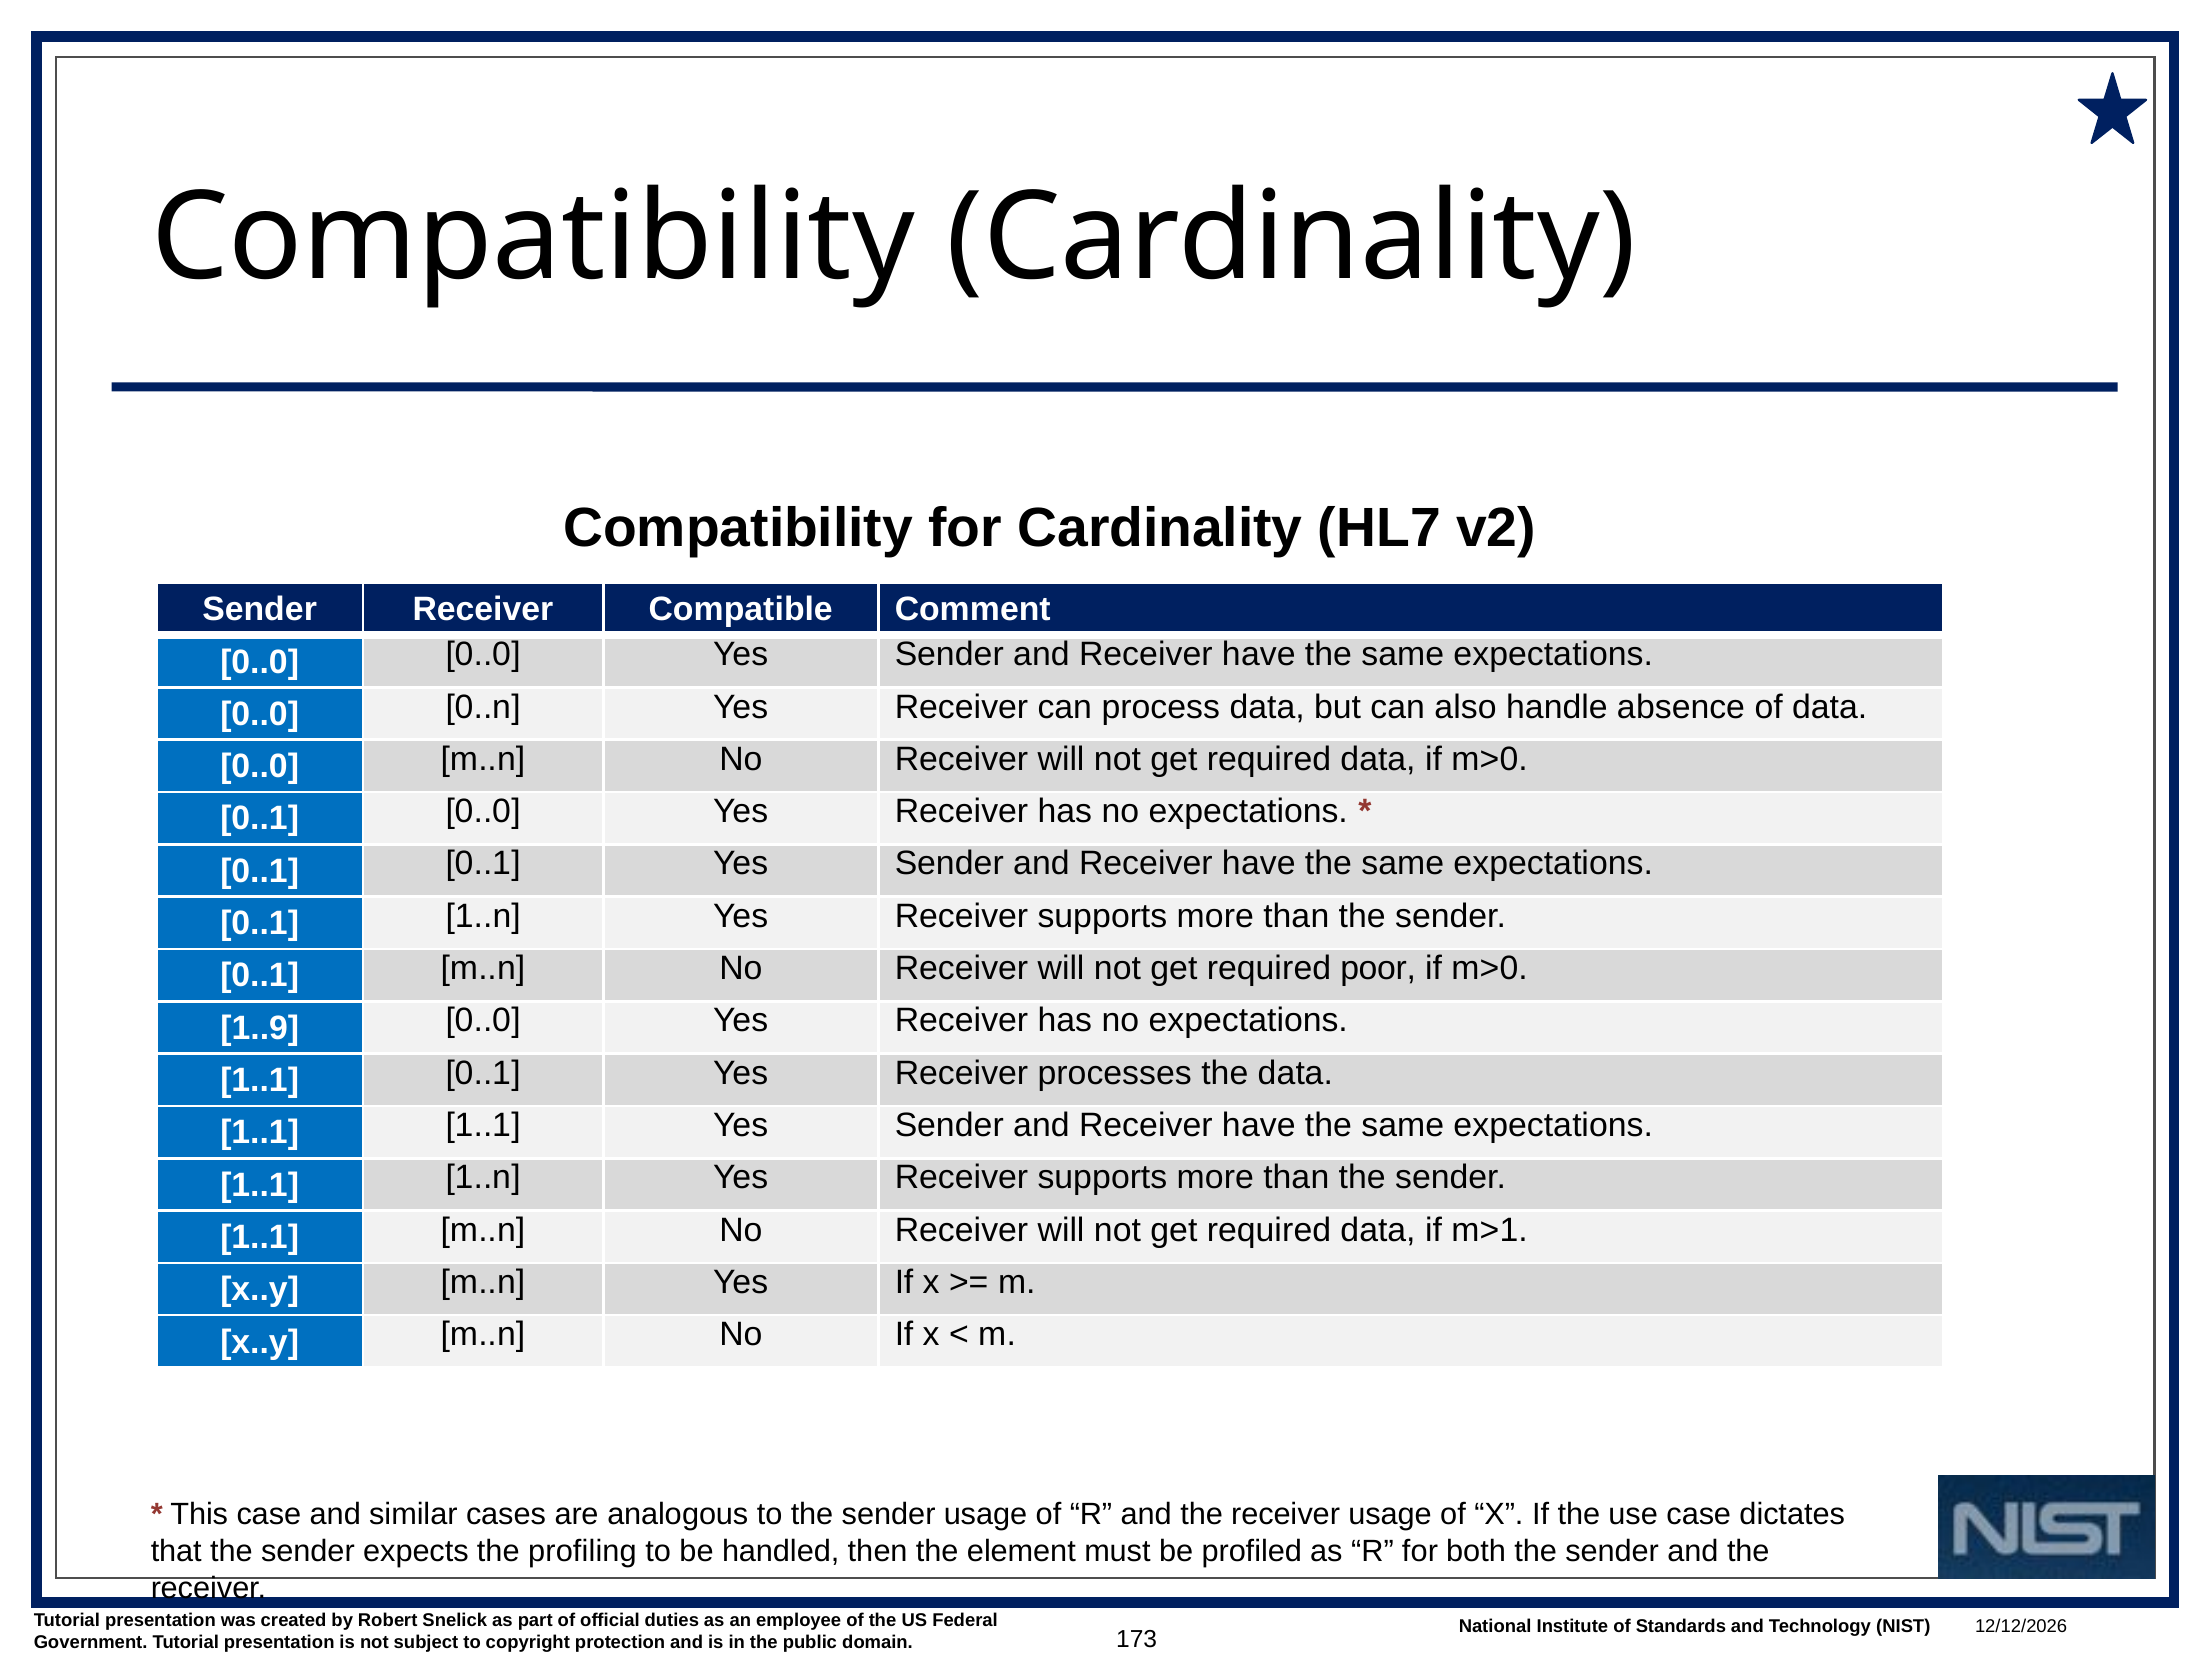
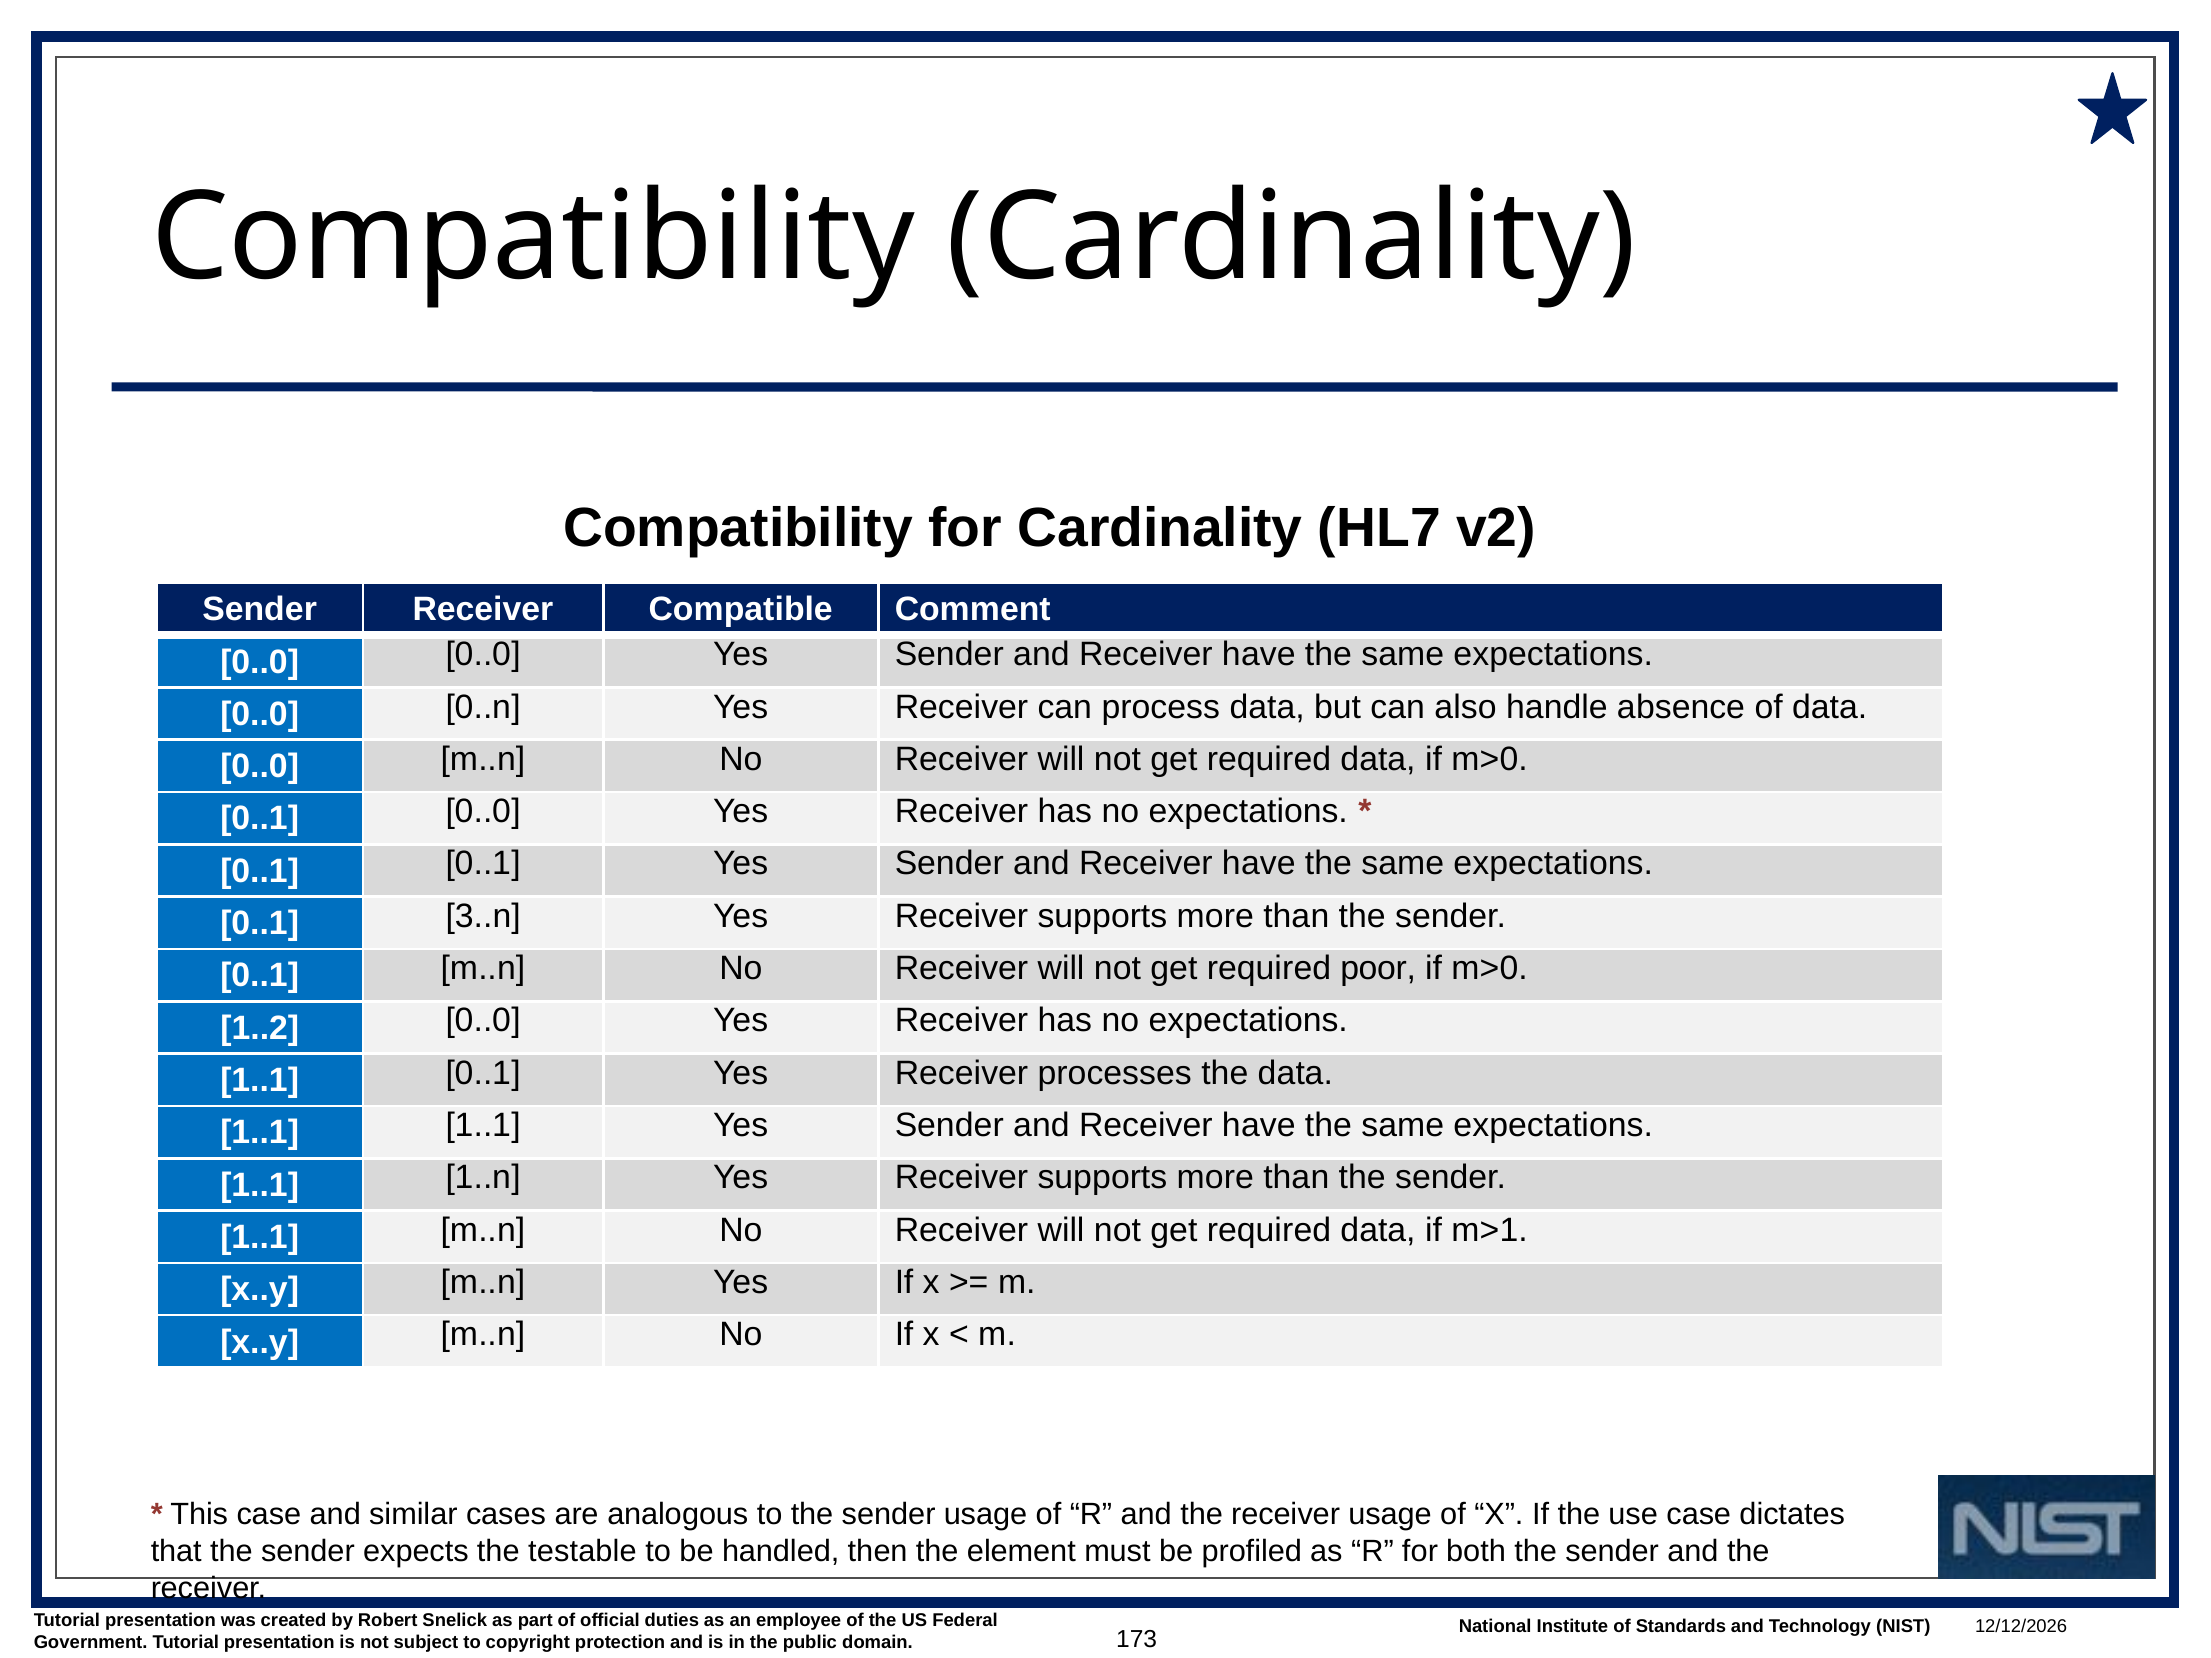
0..1 1..n: 1..n -> 3..n
1..9: 1..9 -> 1..2
profiling: profiling -> testable
